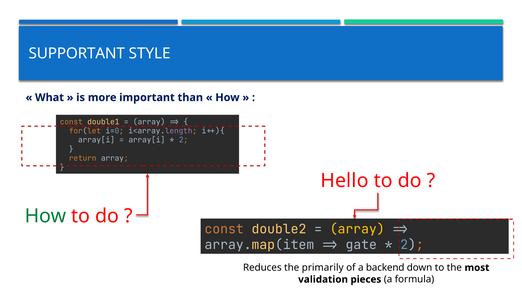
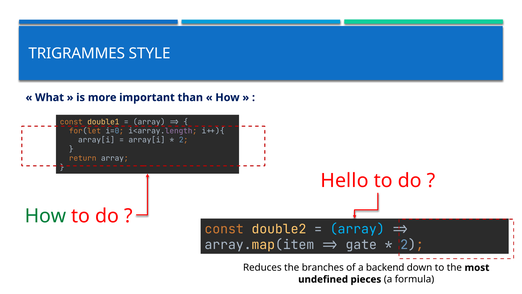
SUPPORTANT: SUPPORTANT -> TRIGRAMMES
array at (357, 229) colour: yellow -> light blue
primarily: primarily -> branches
validation: validation -> undefined
